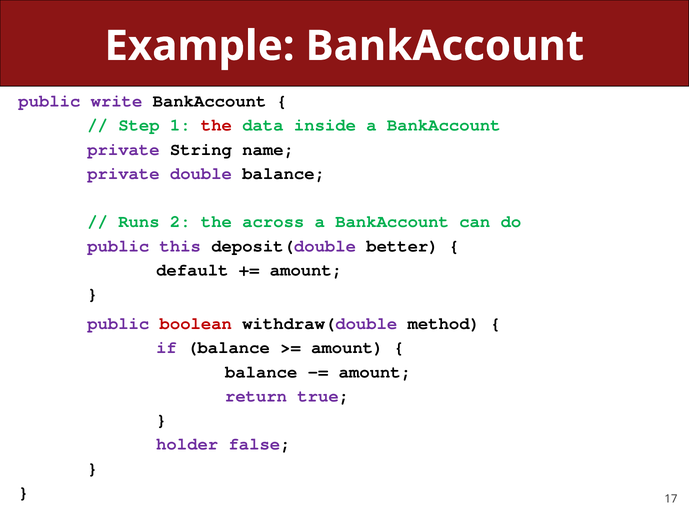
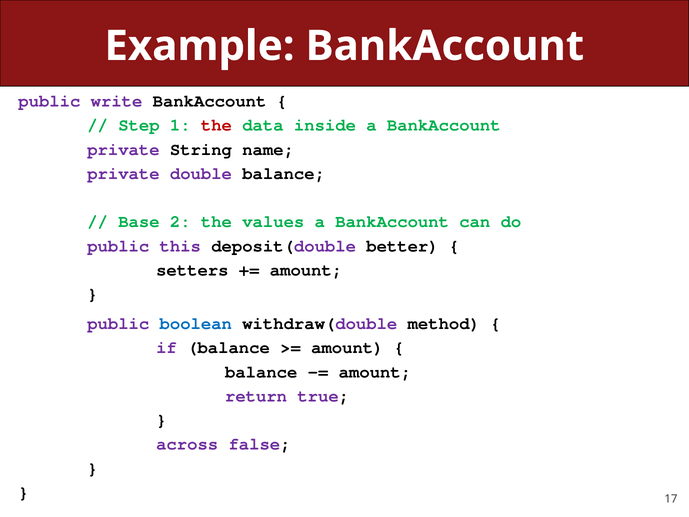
Runs: Runs -> Base
across: across -> values
default: default -> setters
boolean colour: red -> blue
holder: holder -> across
